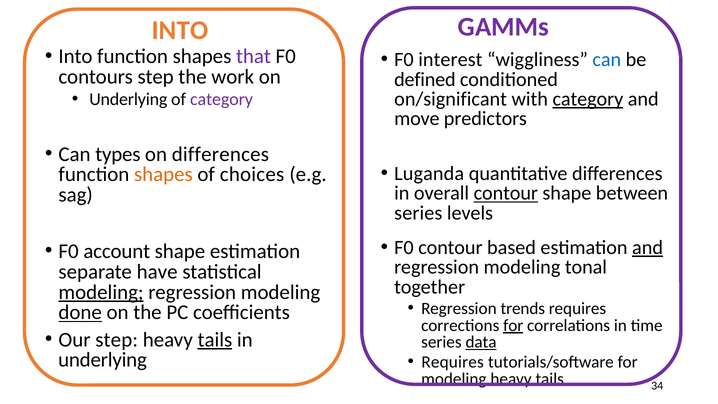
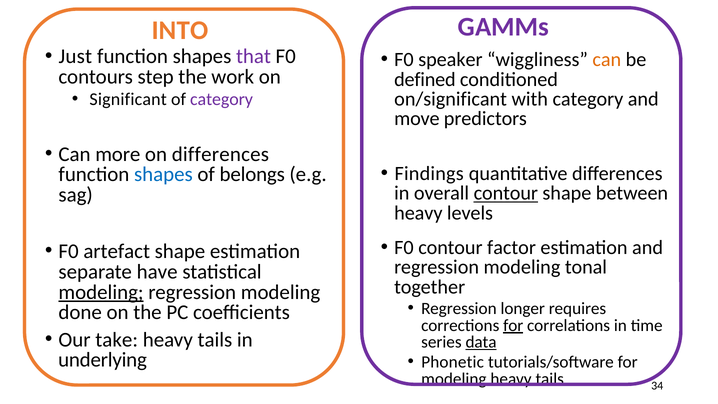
Into at (75, 57): Into -> Just
interest: interest -> speaker
can at (607, 60) colour: blue -> orange
Underlying at (128, 99): Underlying -> Significant
category at (588, 99) underline: present -> none
types: types -> more
Luganda: Luganda -> Findings
shapes at (163, 175) colour: orange -> blue
choices: choices -> belongs
series at (418, 213): series -> heavy
based: based -> factor
and at (648, 248) underline: present -> none
account: account -> artefact
trends: trends -> longer
done underline: present -> none
Our step: step -> take
tails at (215, 340) underline: present -> none
Requires at (453, 362): Requires -> Phonetic
